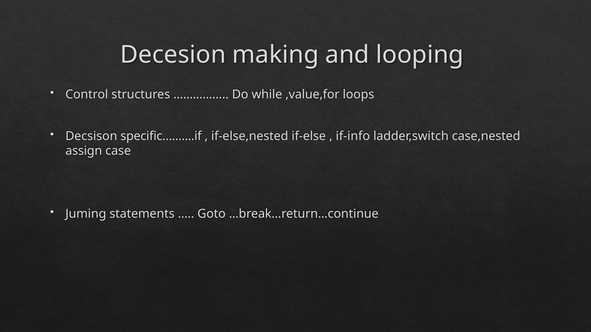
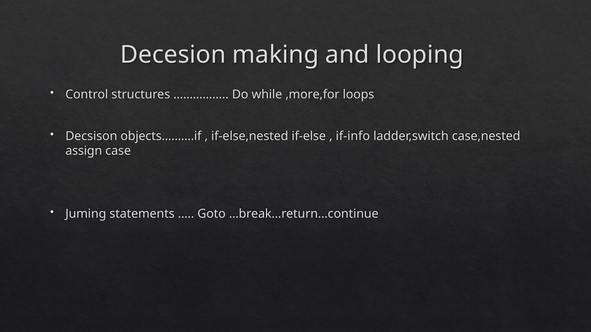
,value,for: ,value,for -> ,more,for
specific……….if: specific……….if -> objects……….if
